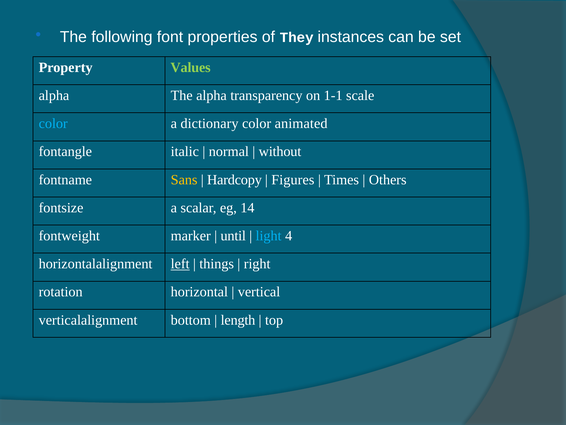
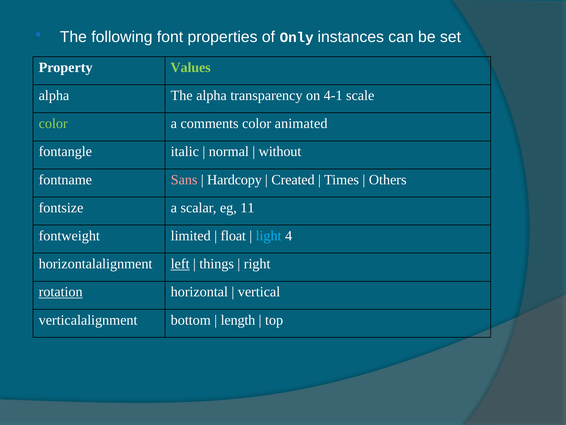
They: They -> Only
1-1: 1-1 -> 4-1
color at (53, 123) colour: light blue -> light green
dictionary: dictionary -> comments
Sans colour: yellow -> pink
Figures: Figures -> Created
14: 14 -> 11
marker: marker -> limited
until: until -> float
rotation underline: none -> present
